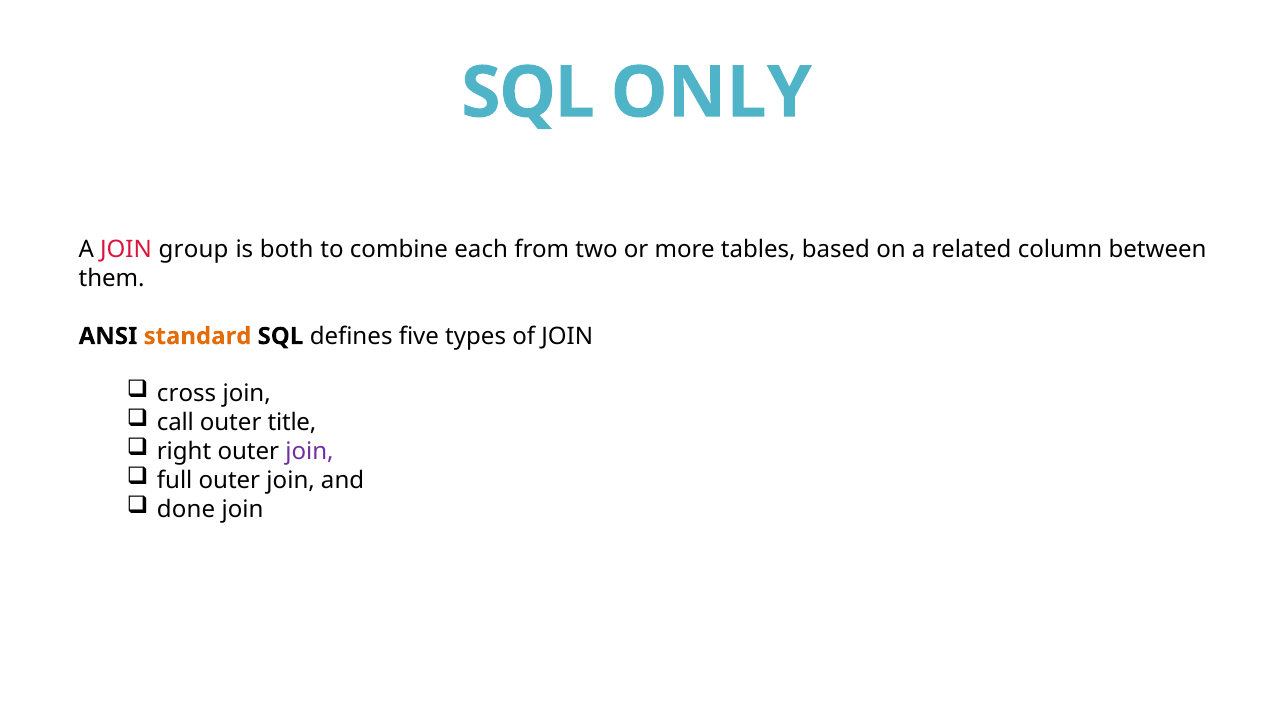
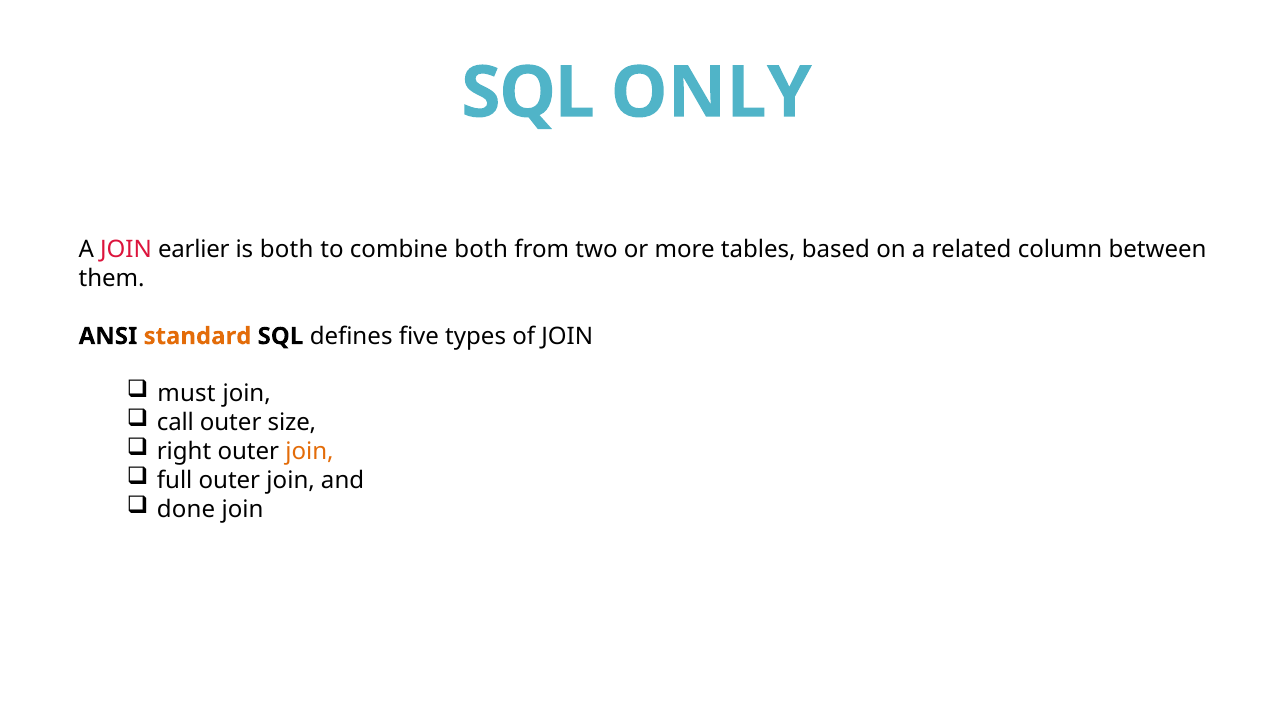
group: group -> earlier
combine each: each -> both
cross: cross -> must
title: title -> size
join at (309, 452) colour: purple -> orange
